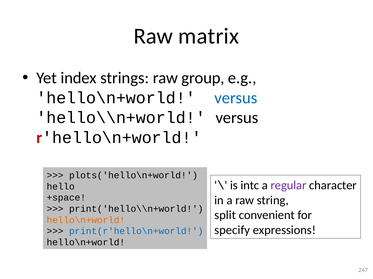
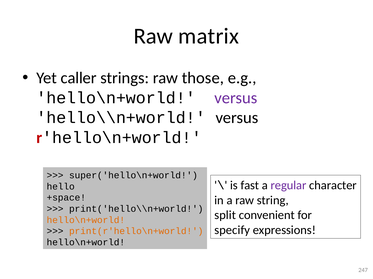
index: index -> caller
group: group -> those
versus at (236, 98) colour: blue -> purple
plots('hello\n+world: plots('hello\n+world -> super('hello\n+world
intc: intc -> fast
print(r'hello\n+world colour: blue -> orange
